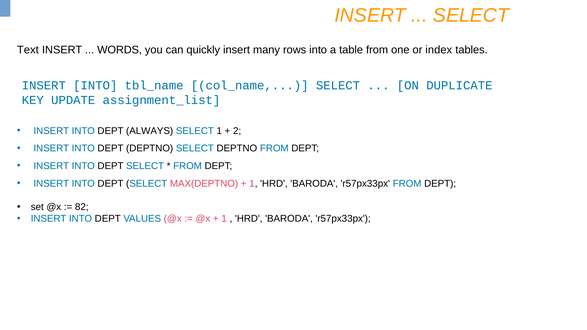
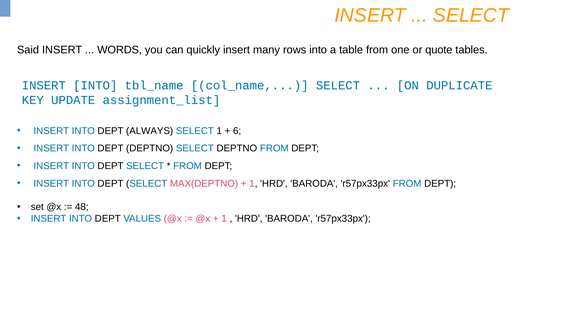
Text: Text -> Said
index: index -> quote
2: 2 -> 6
82: 82 -> 48
